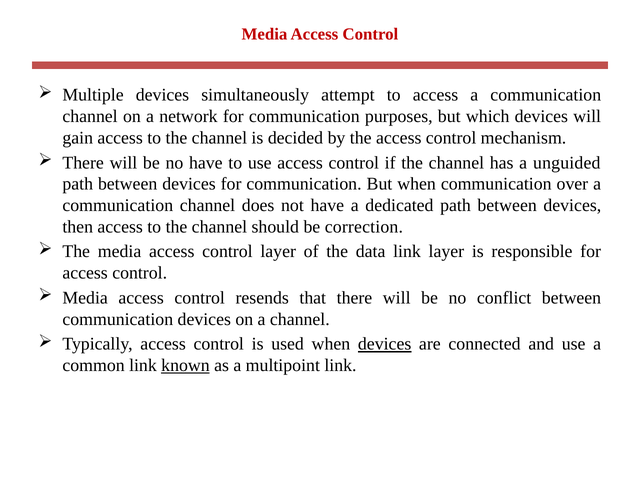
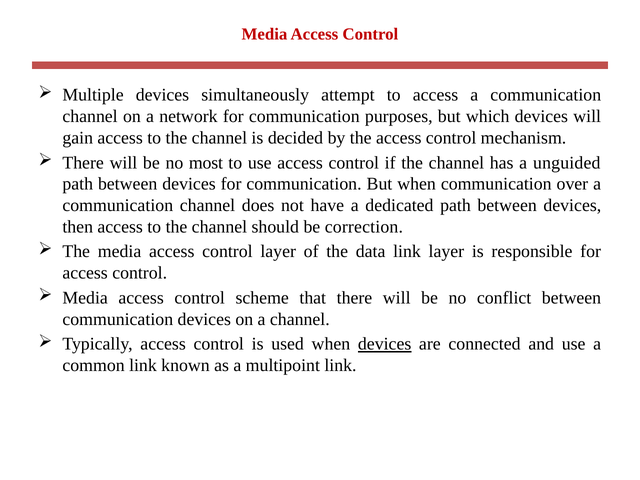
no have: have -> most
resends: resends -> scheme
known underline: present -> none
